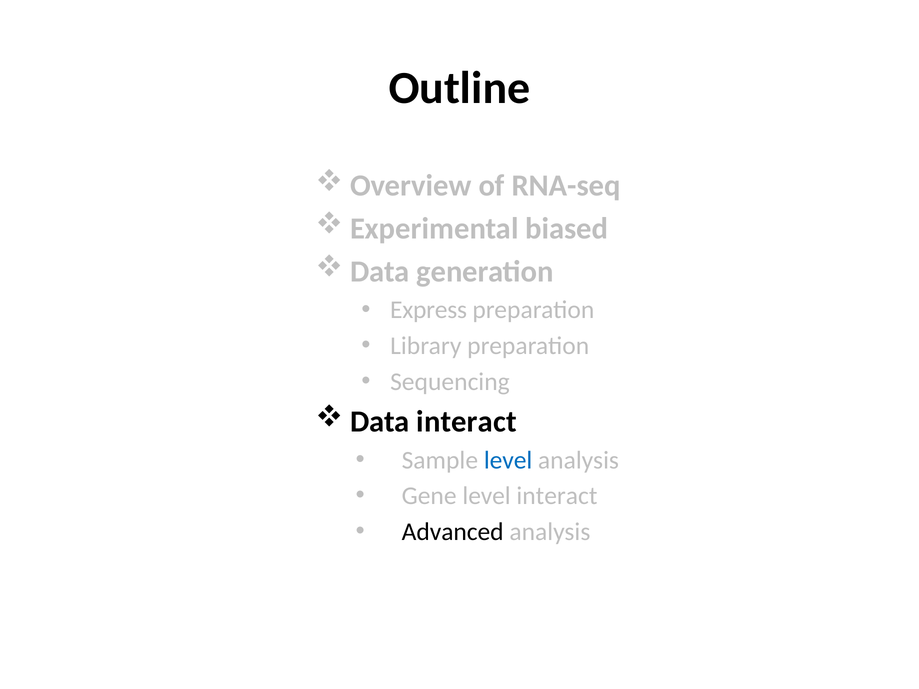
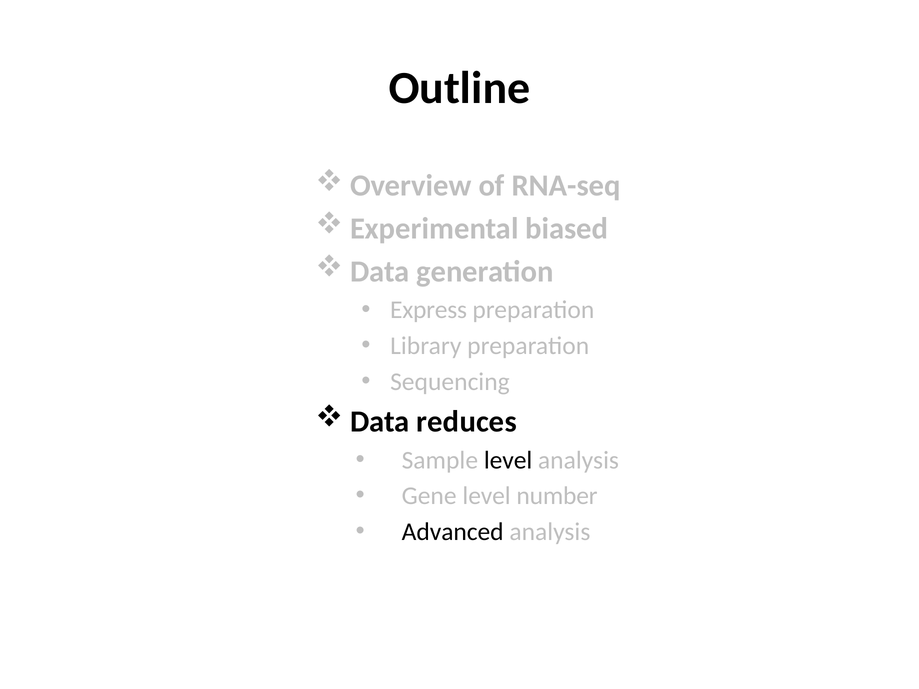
Data interact: interact -> reduces
level at (508, 460) colour: blue -> black
level interact: interact -> number
